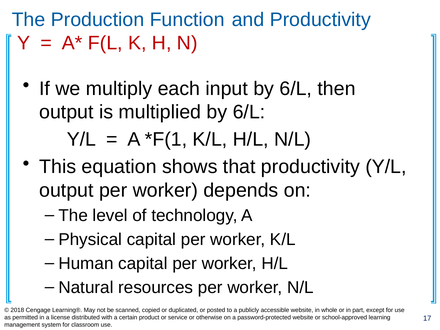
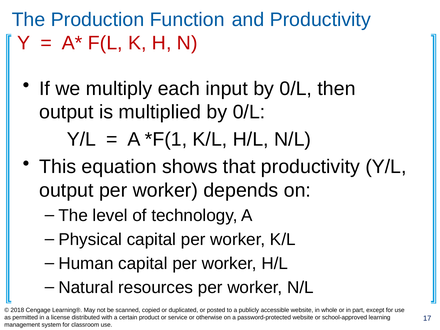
input by 6/L: 6/L -> 0/L
multiplied by 6/L: 6/L -> 0/L
